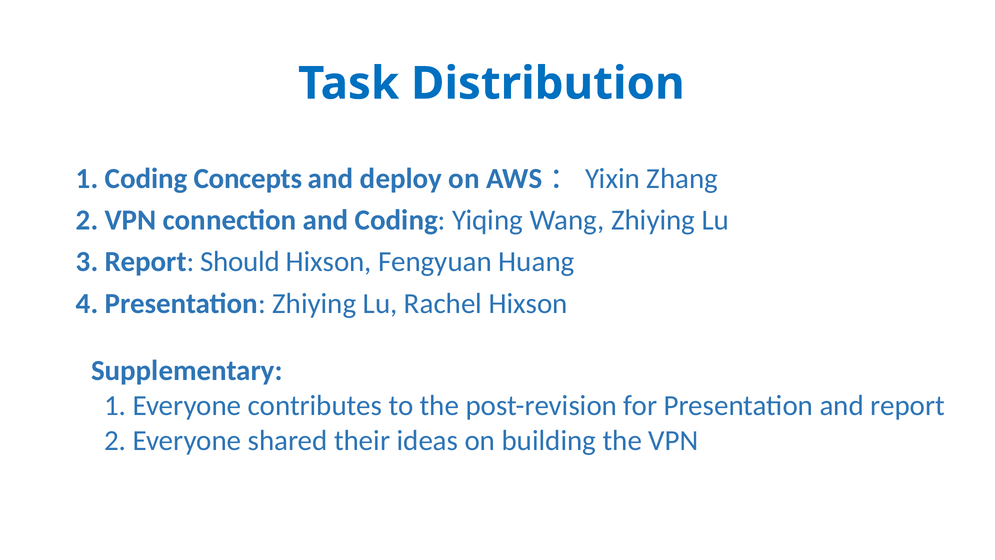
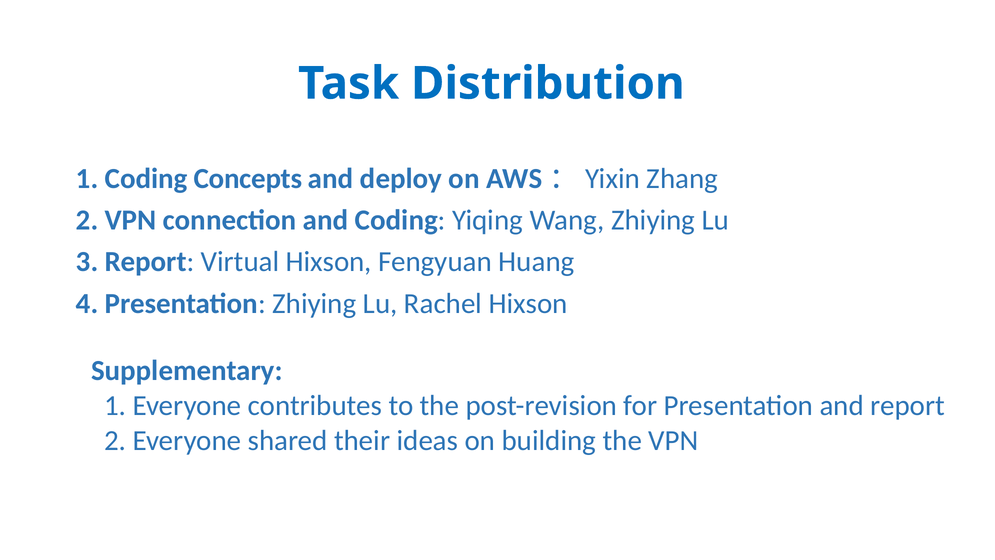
Should: Should -> Virtual
